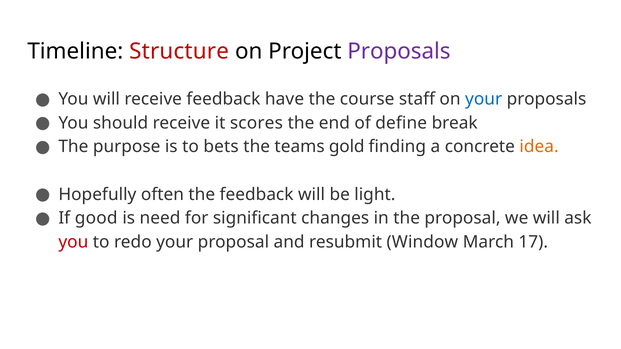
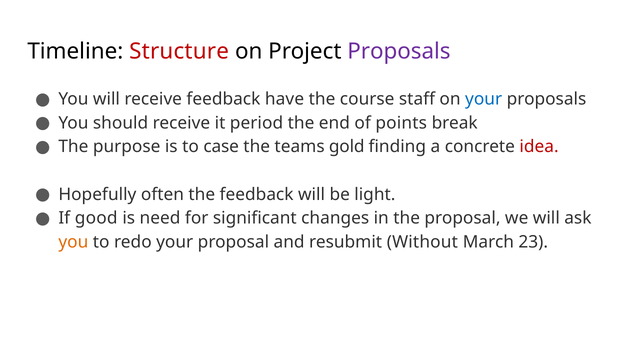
scores: scores -> period
define: define -> points
bets: bets -> case
idea colour: orange -> red
you at (73, 242) colour: red -> orange
Window: Window -> Without
17: 17 -> 23
